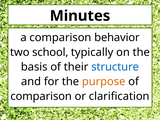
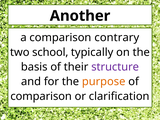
Minutes: Minutes -> Another
behavior: behavior -> contrary
structure colour: blue -> purple
